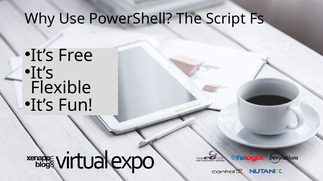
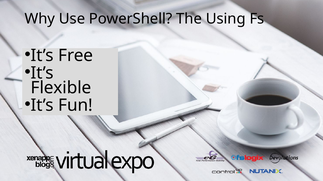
Script: Script -> Using
